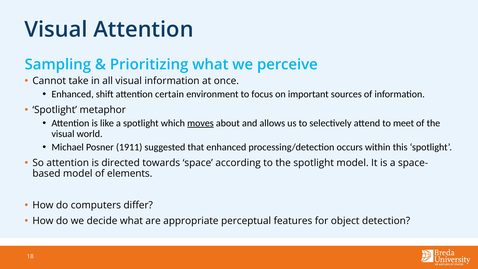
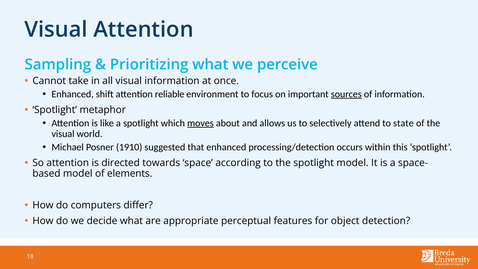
certain: certain -> reliable
sources underline: none -> present
meet: meet -> state
1911: 1911 -> 1910
